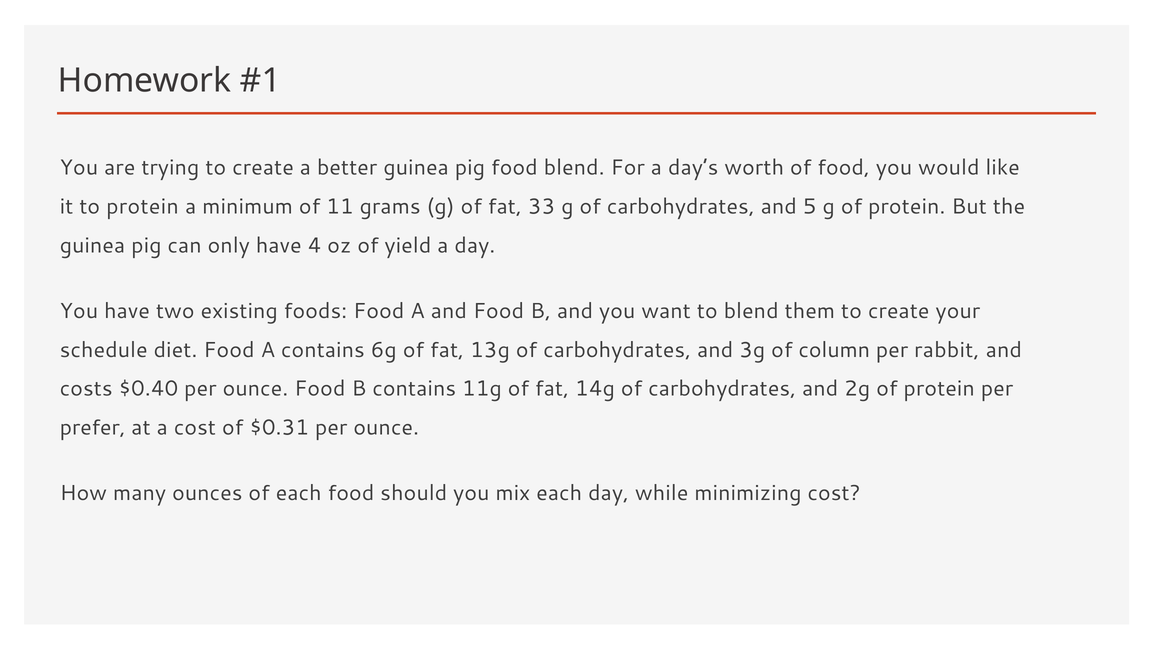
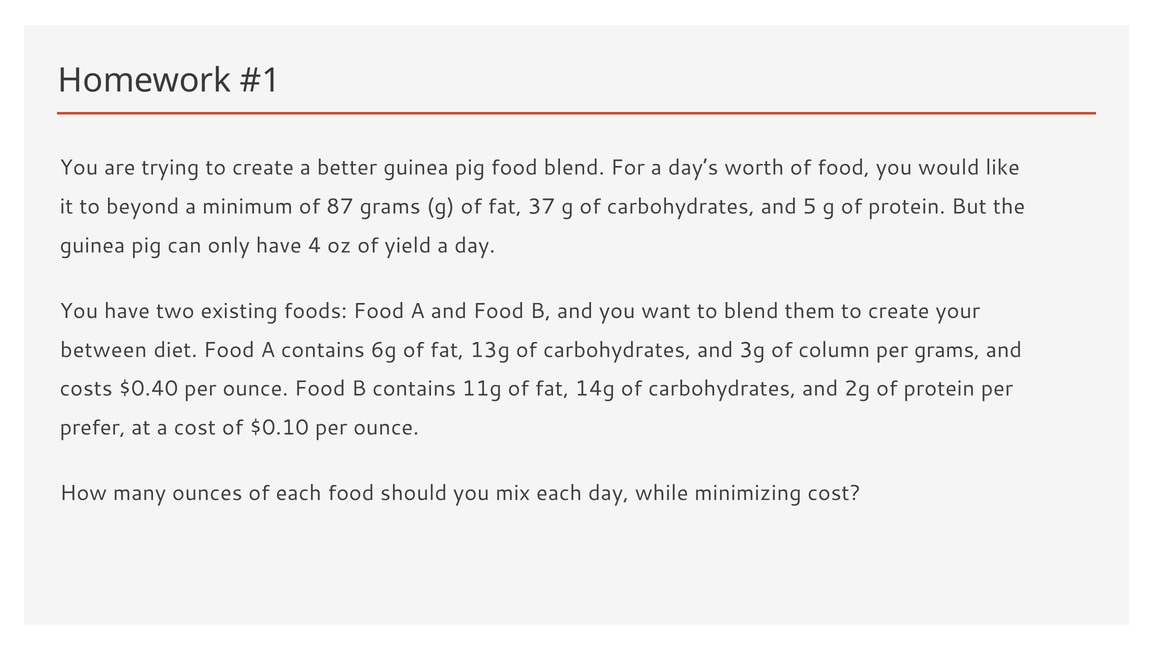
to protein: protein -> beyond
11: 11 -> 87
33: 33 -> 37
schedule: schedule -> between
per rabbit: rabbit -> grams
$0.31: $0.31 -> $0.10
